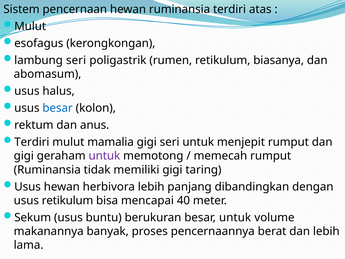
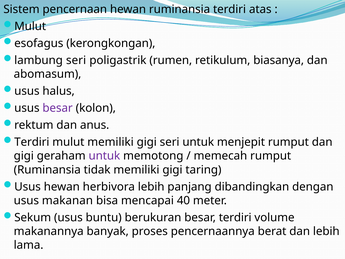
besar at (58, 108) colour: blue -> purple
mulut mamalia: mamalia -> memiliki
usus retikulum: retikulum -> makanan
besar untuk: untuk -> terdiri
